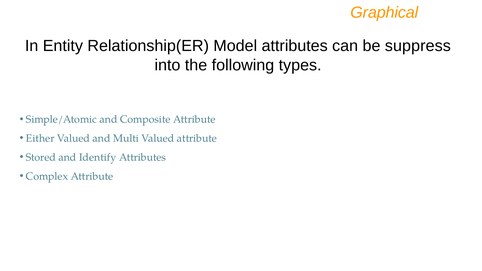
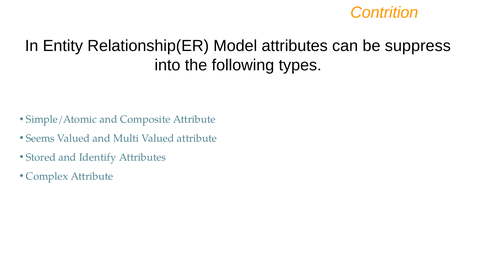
Graphical: Graphical -> Contrition
Either: Either -> Seems
